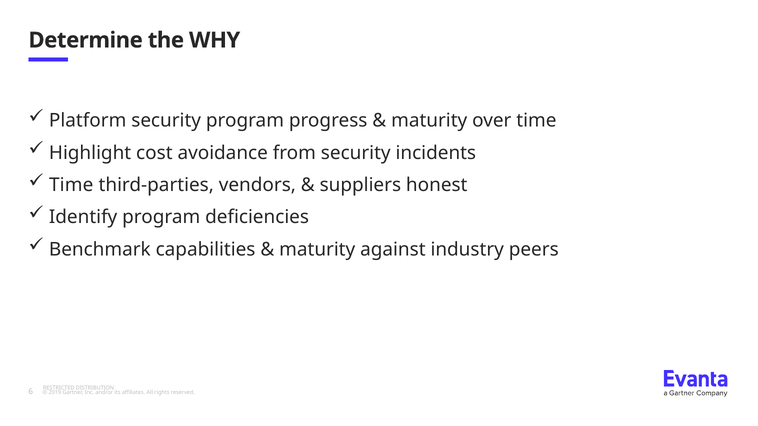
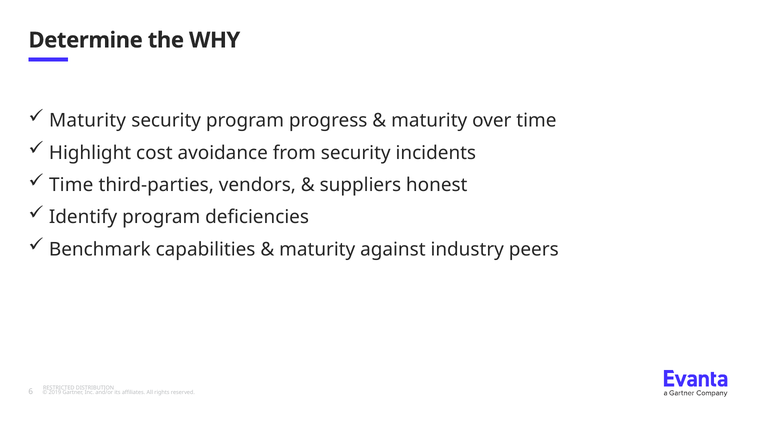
Platform at (88, 121): Platform -> Maturity
